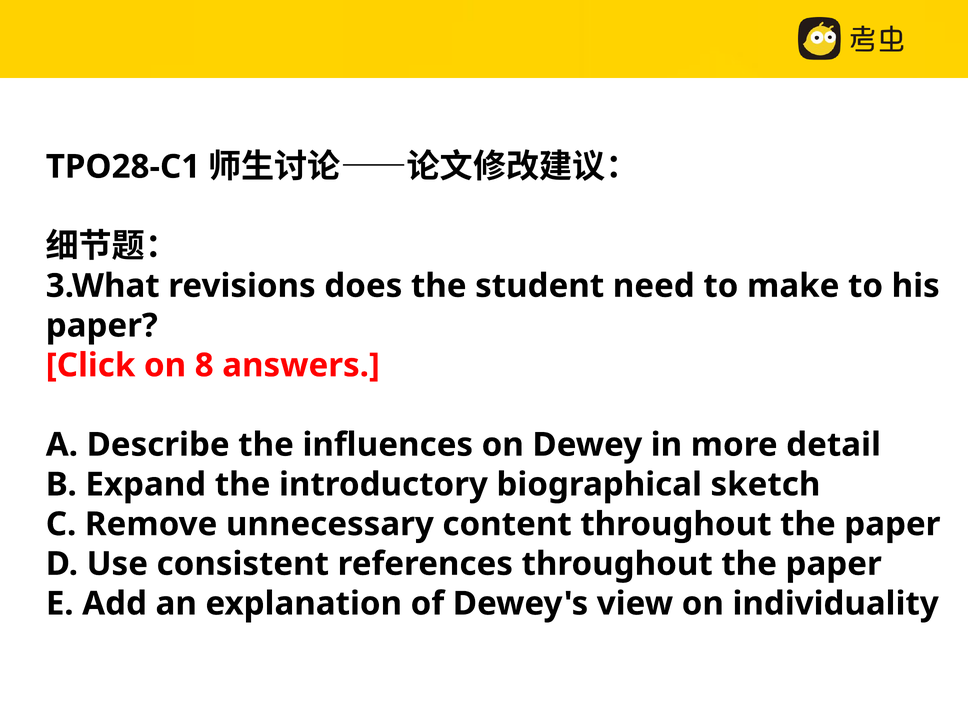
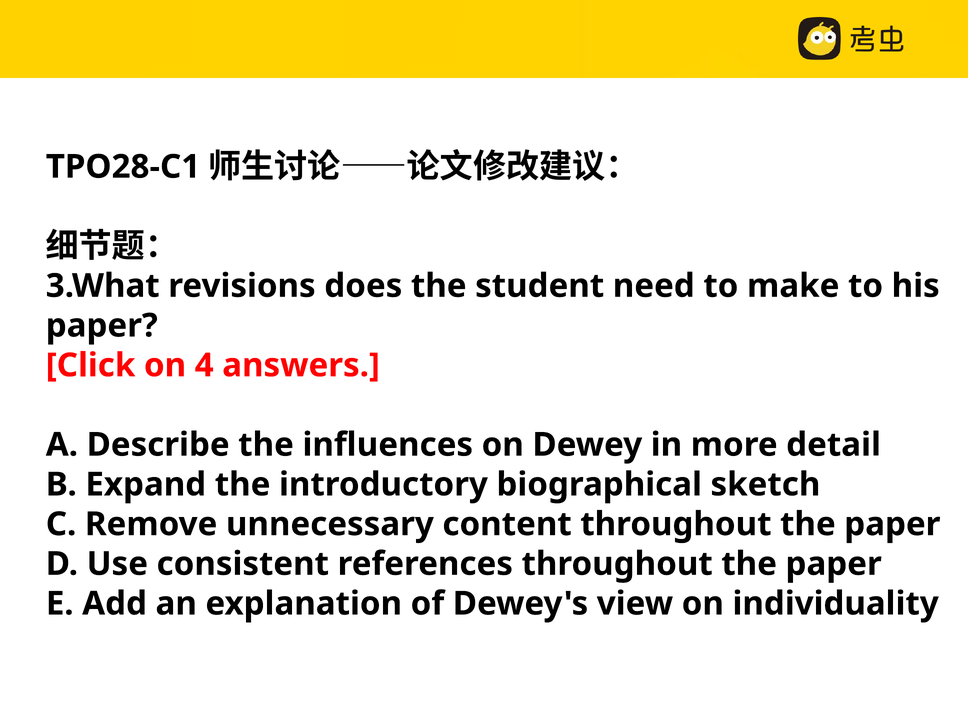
8: 8 -> 4
